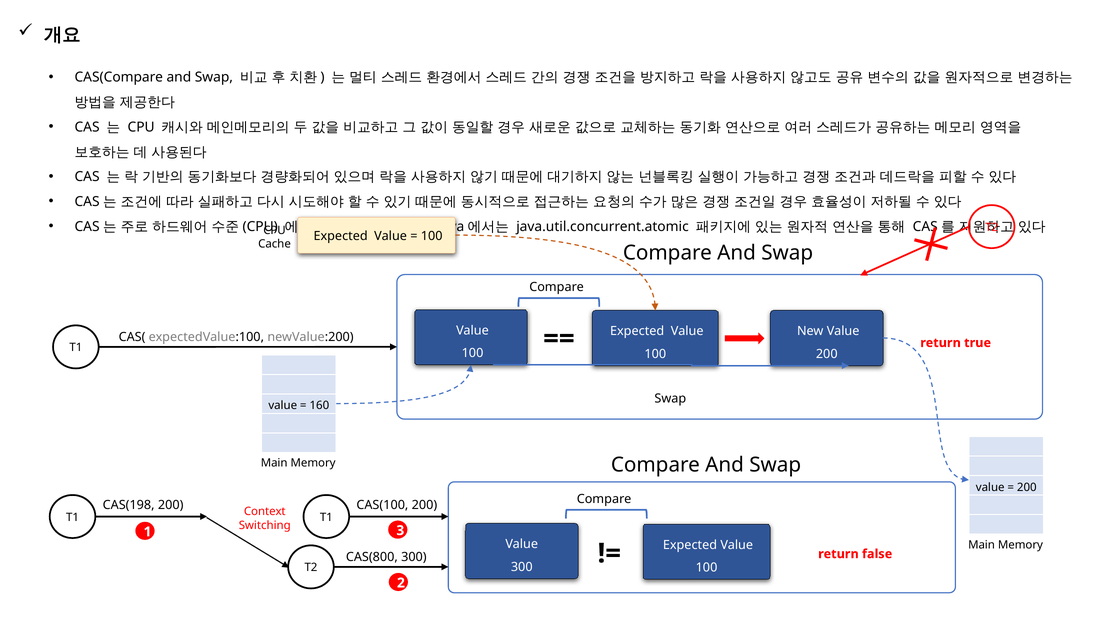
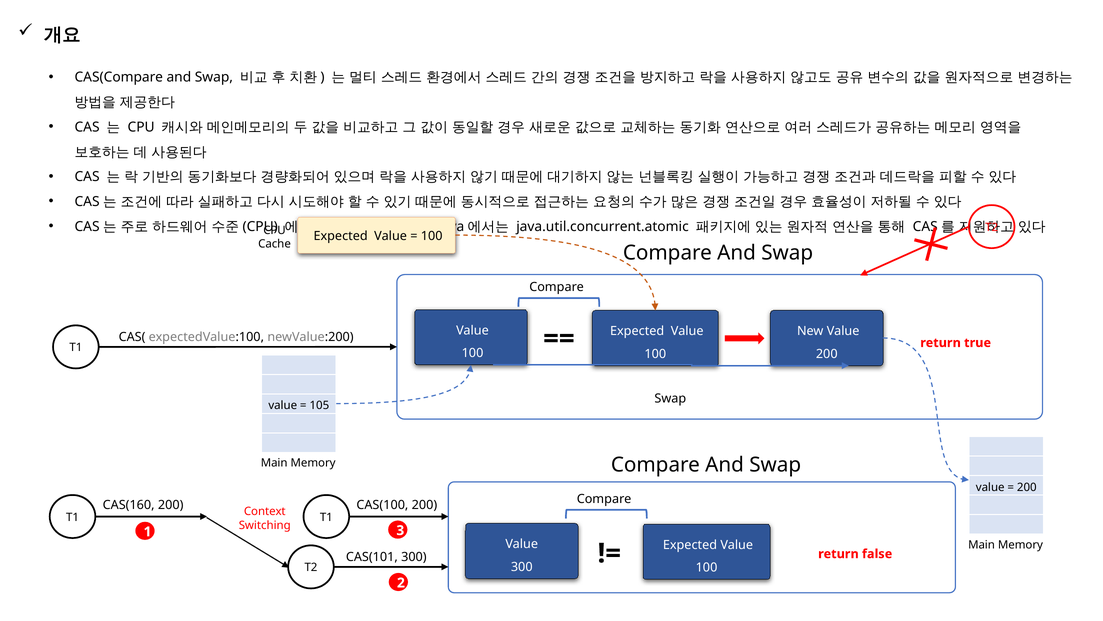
160: 160 -> 105
CAS(198: CAS(198 -> CAS(160
CAS(800: CAS(800 -> CAS(101
